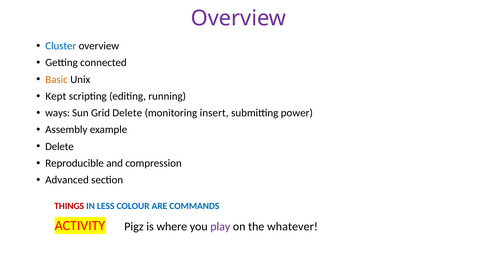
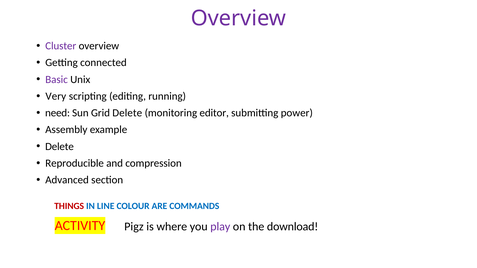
Cluster colour: blue -> purple
Basic colour: orange -> purple
Kept: Kept -> Very
ways: ways -> need
insert: insert -> editor
LESS: LESS -> LINE
whatever: whatever -> download
